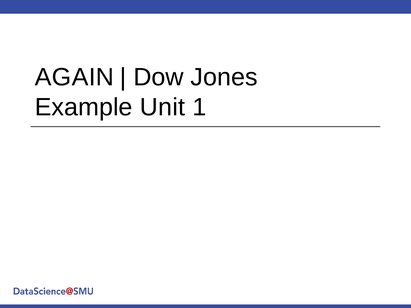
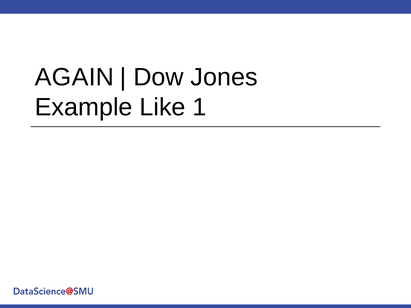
Unit: Unit -> Like
